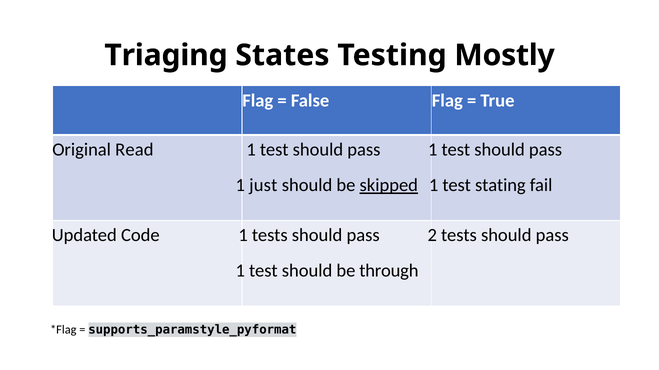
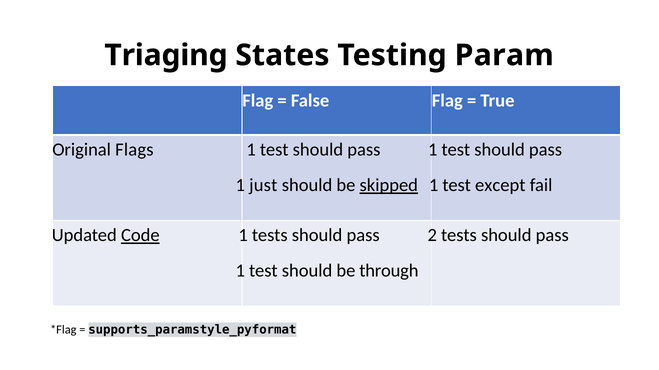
Mostly: Mostly -> Param
Read: Read -> Flags
stating: stating -> except
Code underline: none -> present
